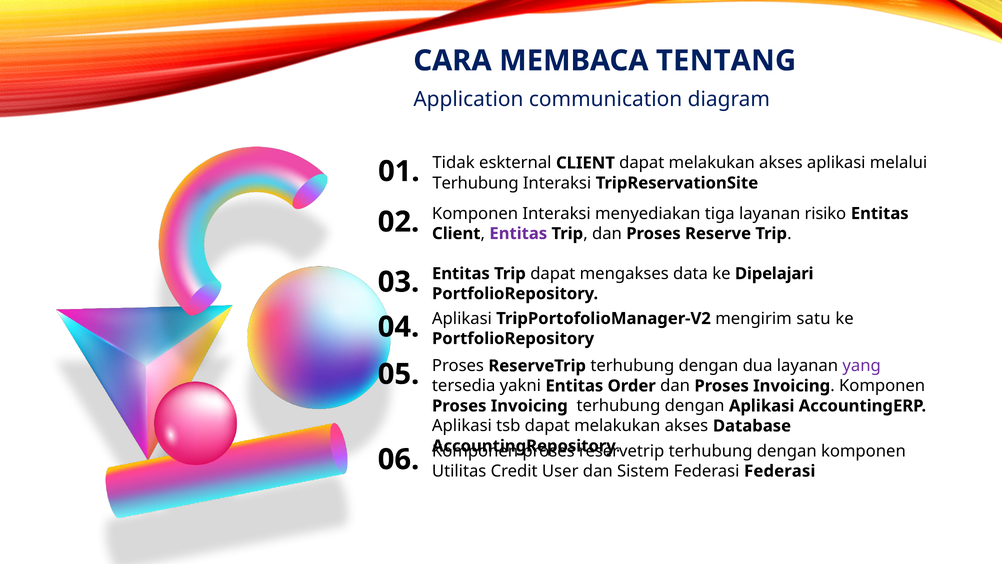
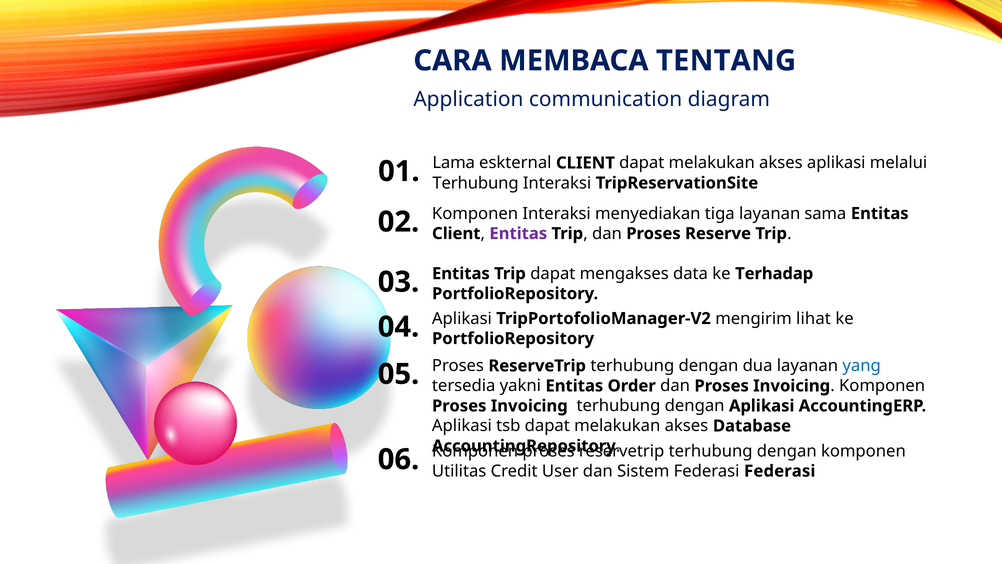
Tidak: Tidak -> Lama
risiko: risiko -> sama
Dipelajari: Dipelajari -> Terhadap
satu: satu -> lihat
yang colour: purple -> blue
